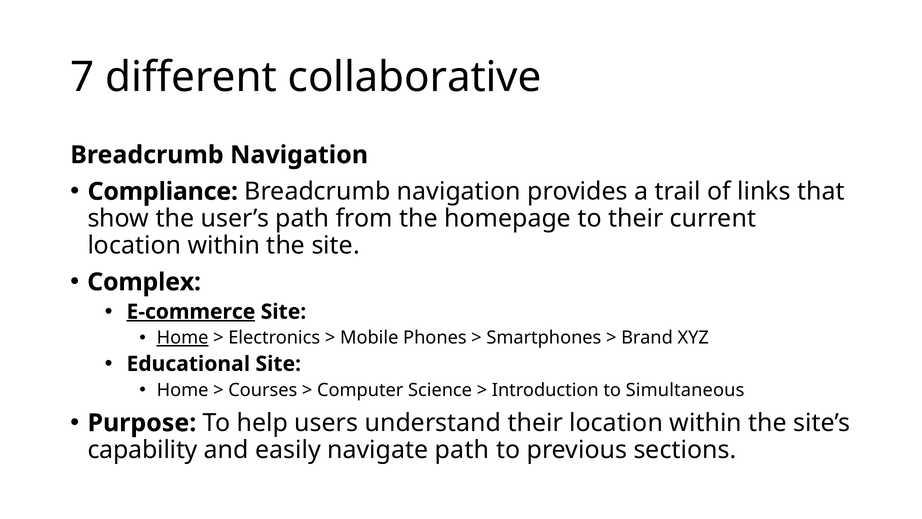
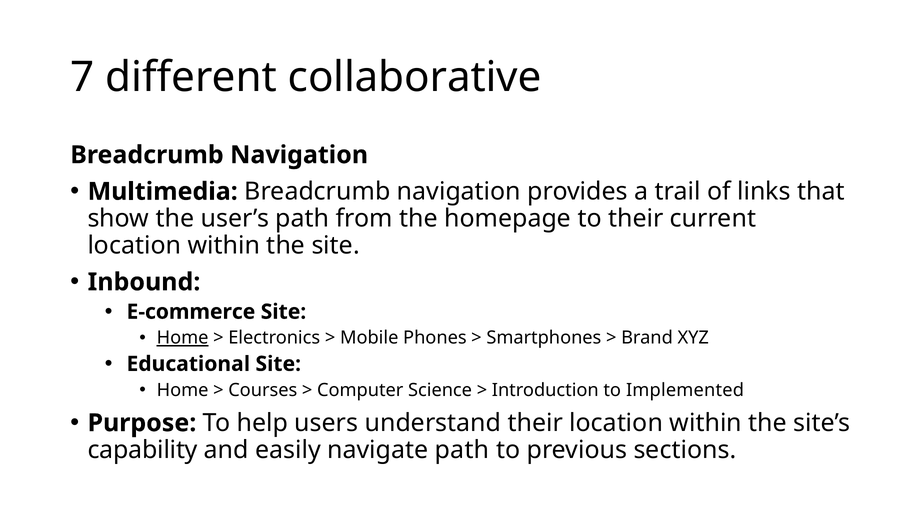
Compliance: Compliance -> Multimedia
Complex: Complex -> Inbound
E-commerce underline: present -> none
Simultaneous: Simultaneous -> Implemented
